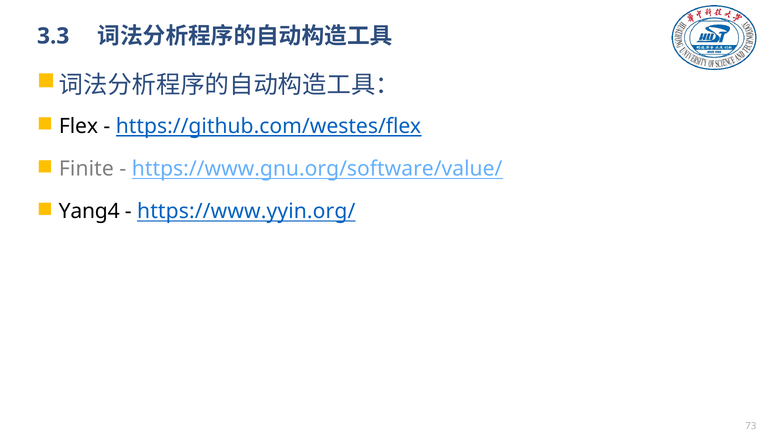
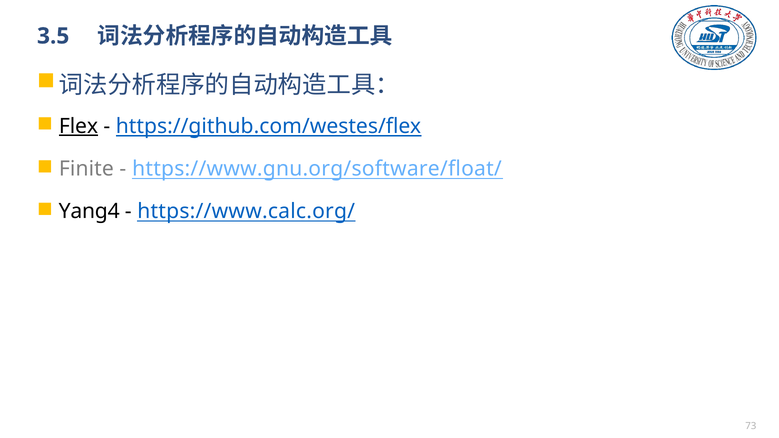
3.3: 3.3 -> 3.5
Flex underline: none -> present
https://www.gnu.org/software/value/: https://www.gnu.org/software/value/ -> https://www.gnu.org/software/float/
https://www.yyin.org/: https://www.yyin.org/ -> https://www.calc.org/
